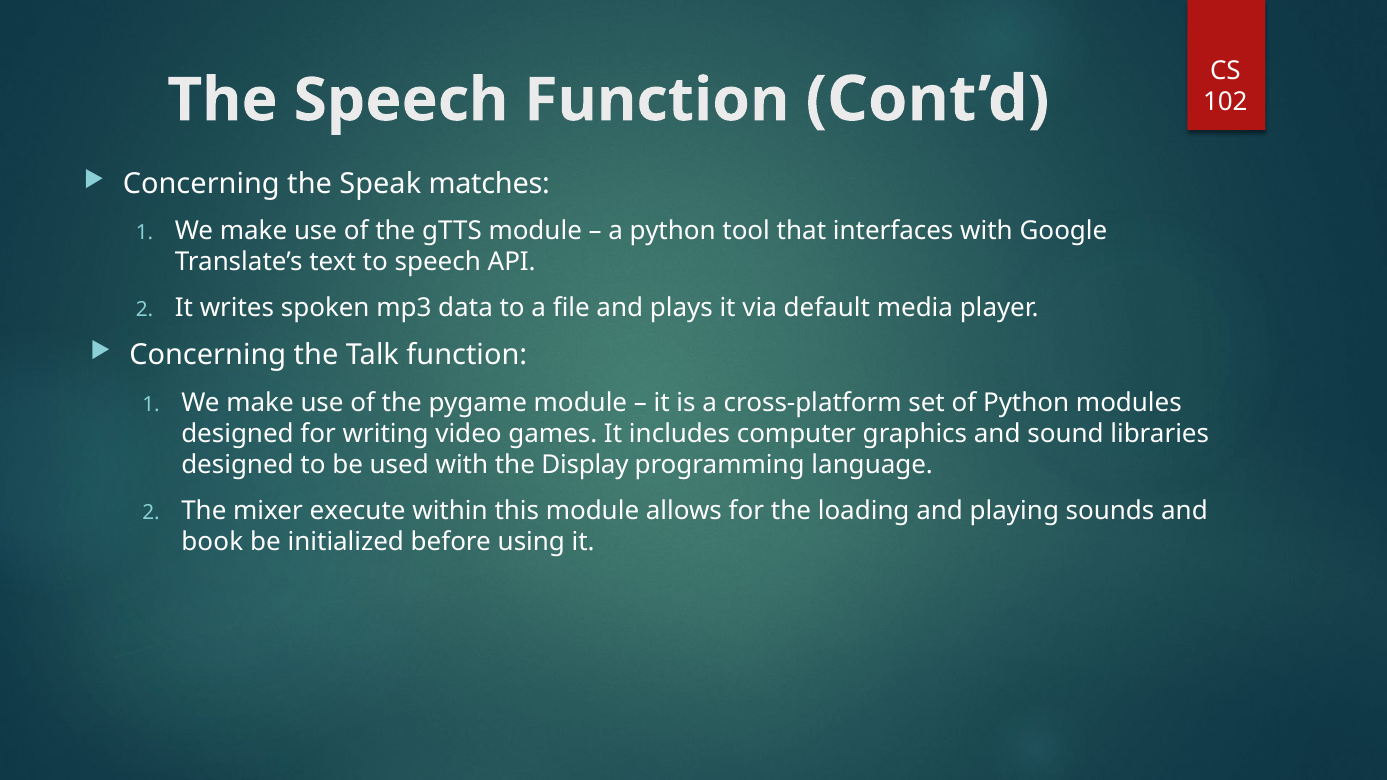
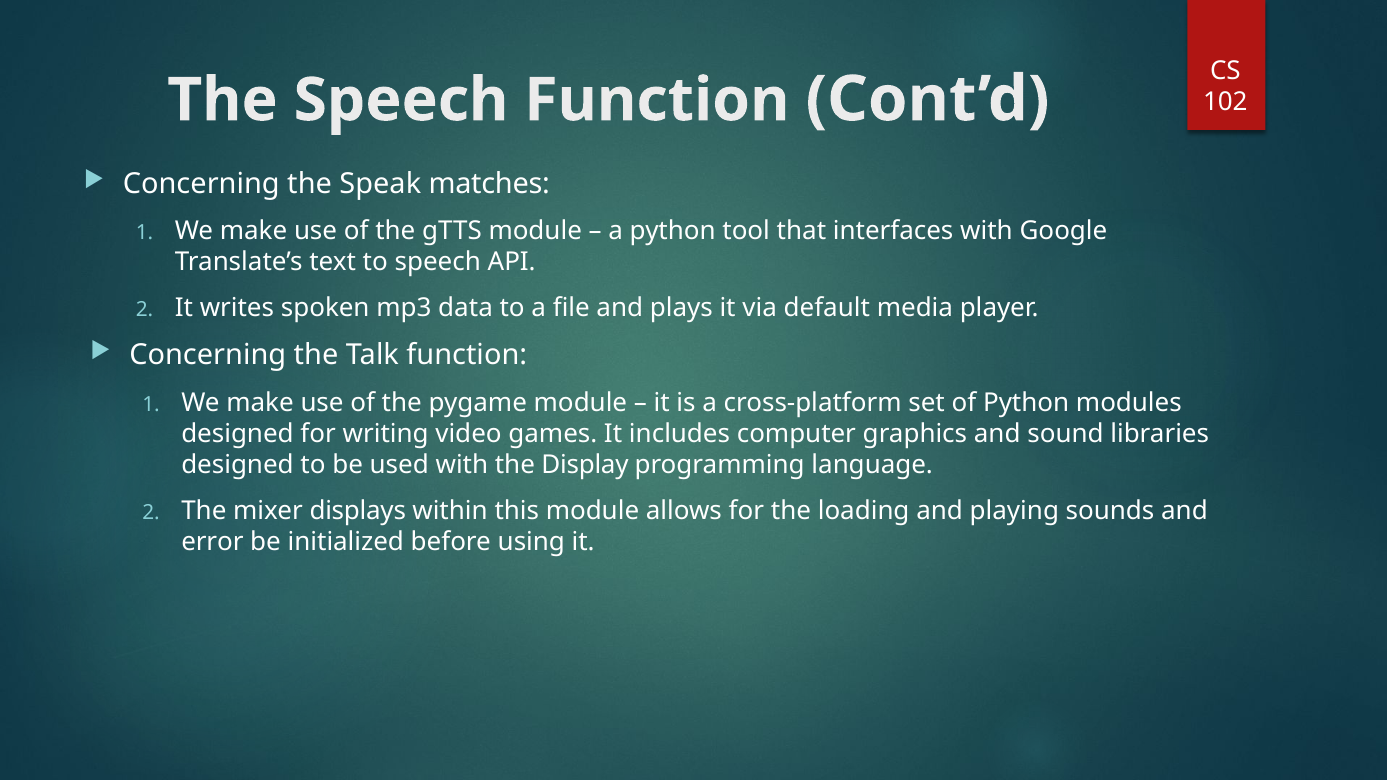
execute: execute -> displays
book: book -> error
